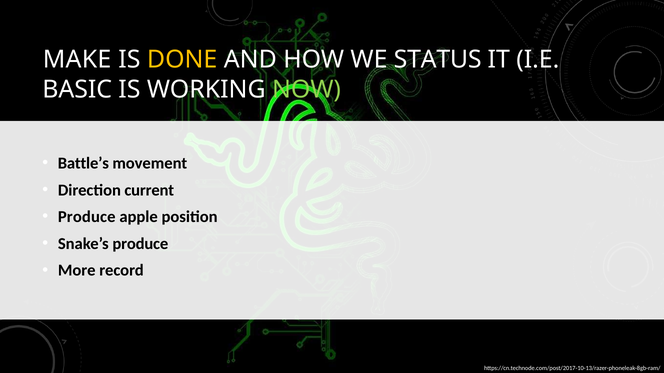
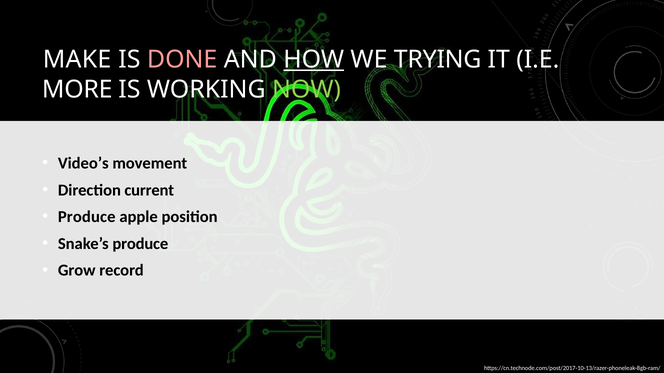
DONE colour: yellow -> pink
HOW underline: none -> present
STATUS: STATUS -> TRYING
BASIC: BASIC -> MORE
Battle’s: Battle’s -> Video’s
More: More -> Grow
